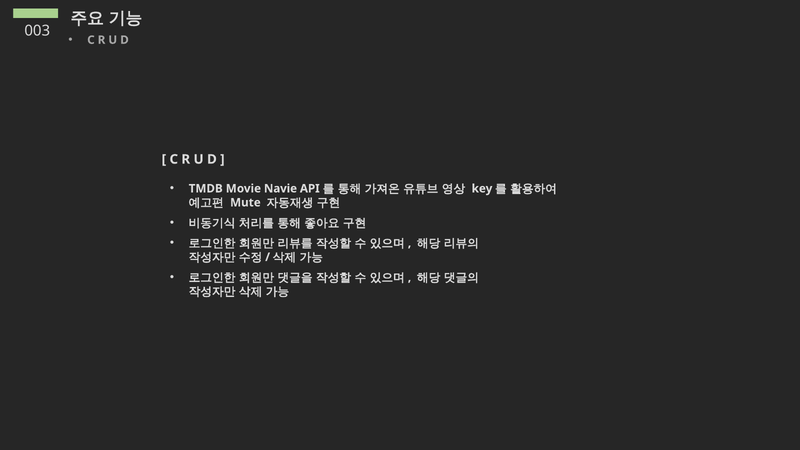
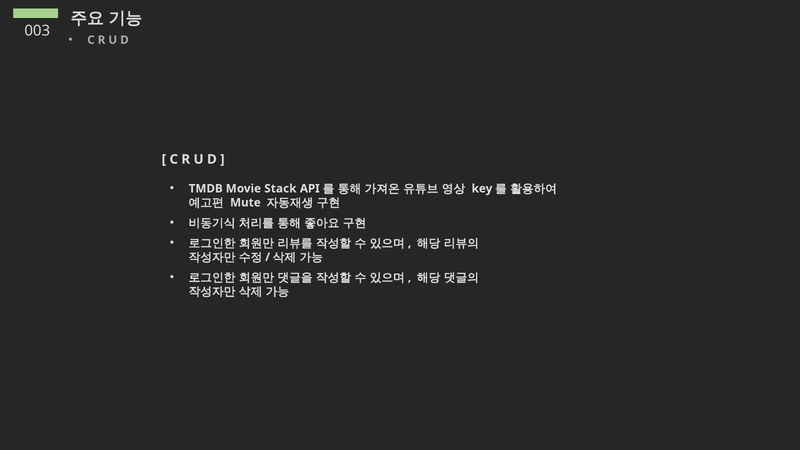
Navie: Navie -> Stack
